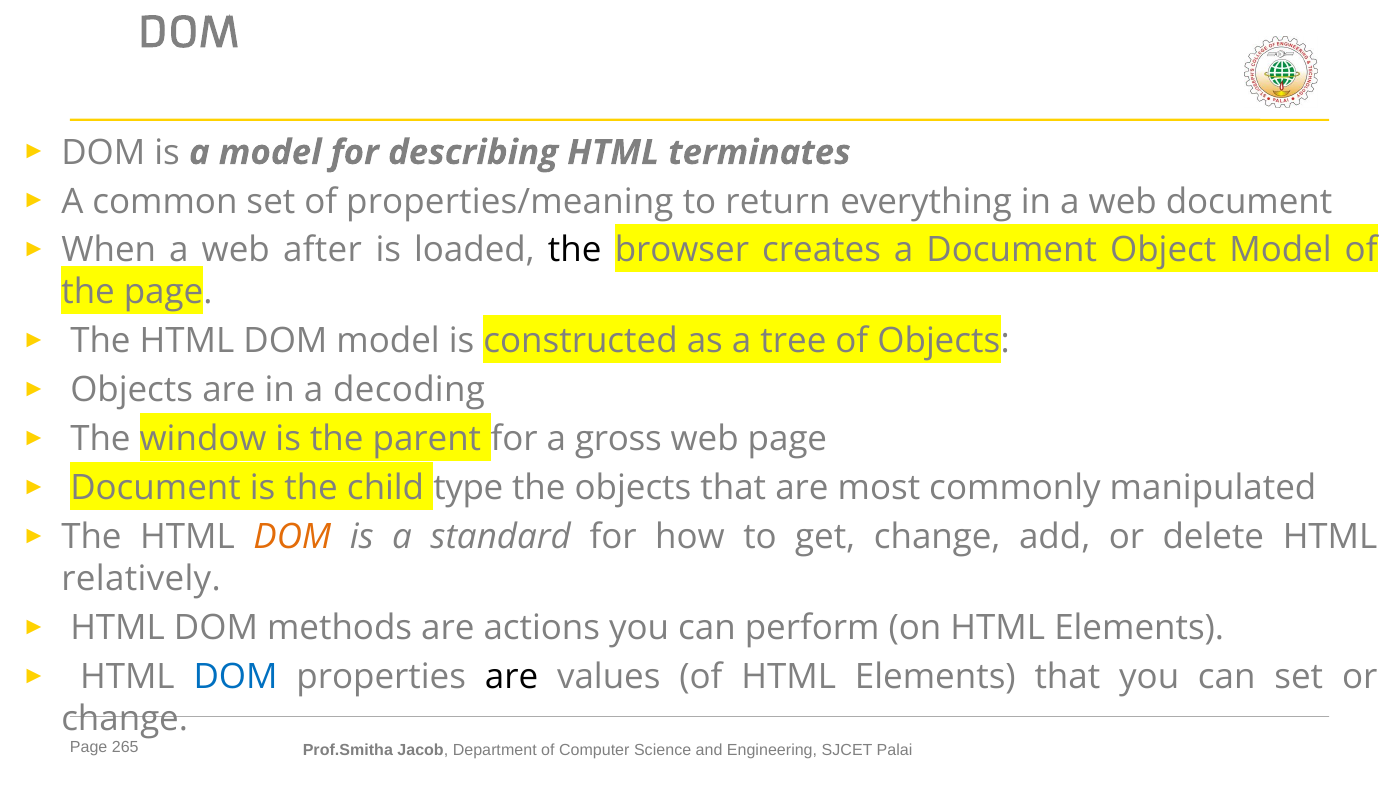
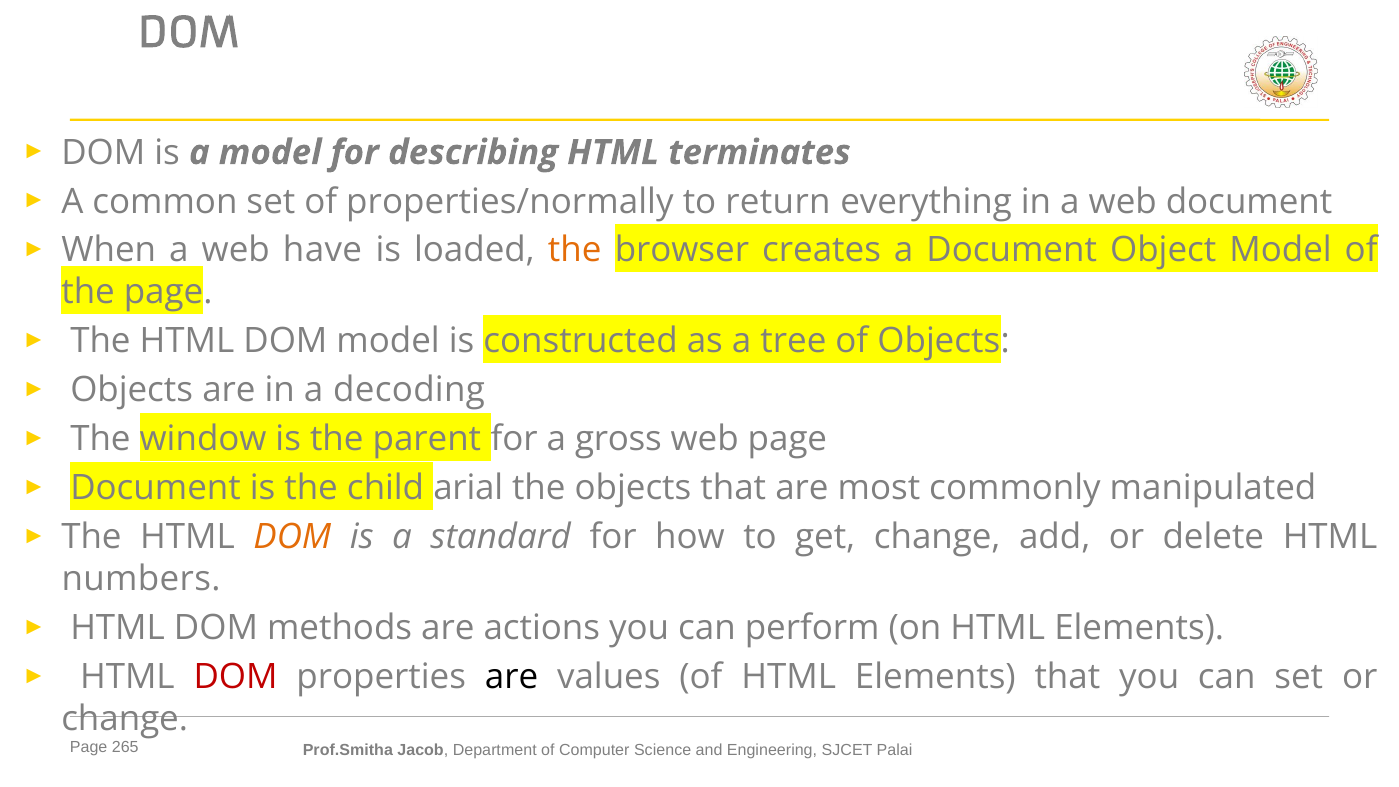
properties/meaning: properties/meaning -> properties/normally
after: after -> have
the at (575, 250) colour: black -> orange
type: type -> arial
relatively: relatively -> numbers
DOM at (236, 677) colour: blue -> red
